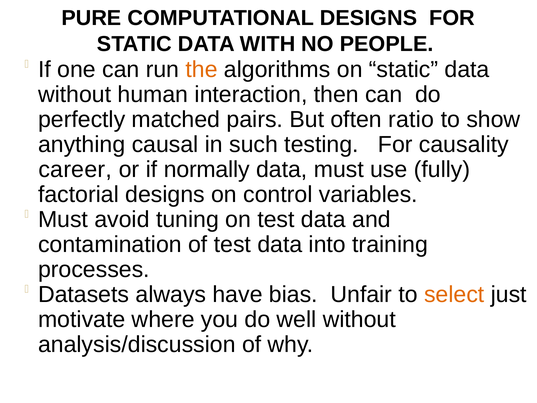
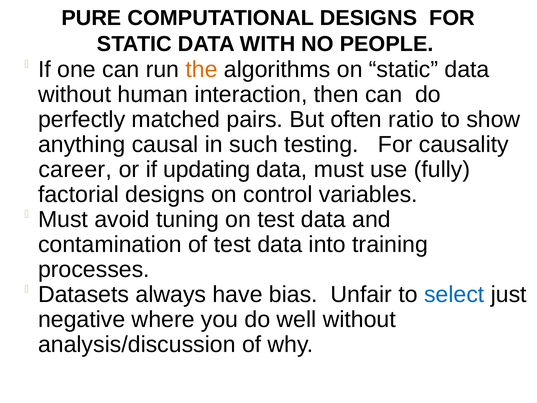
normally: normally -> updating
select colour: orange -> blue
motivate: motivate -> negative
